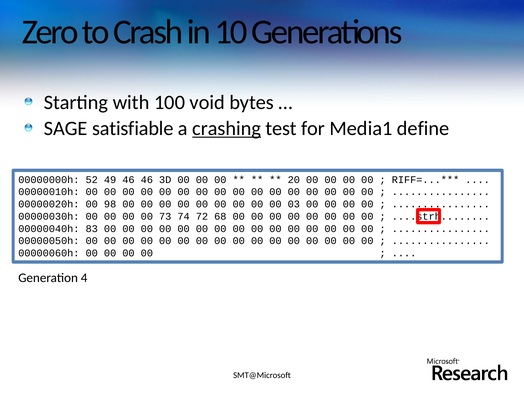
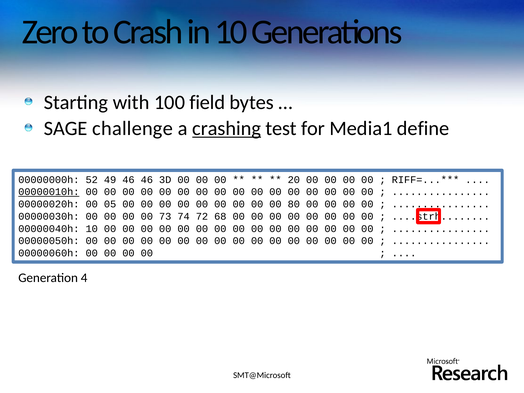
void: void -> field
satisfiable: satisfiable -> challenge
00000010h underline: none -> present
98: 98 -> 05
03: 03 -> 80
00000040h 83: 83 -> 10
